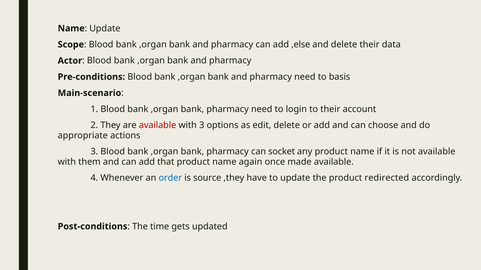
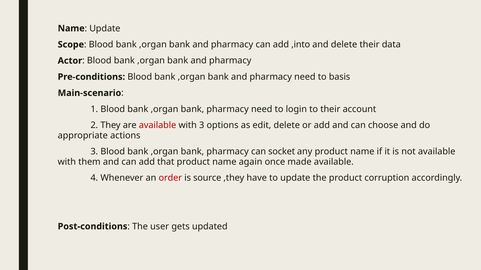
,else: ,else -> ,into
order colour: blue -> red
redirected: redirected -> corruption
time: time -> user
